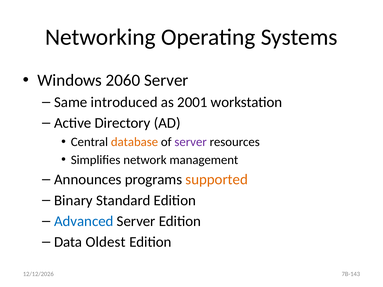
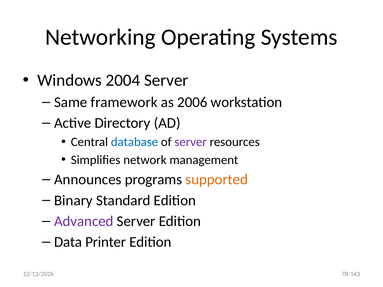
2060: 2060 -> 2004
introduced: introduced -> framework
2001: 2001 -> 2006
database colour: orange -> blue
Advanced colour: blue -> purple
Oldest: Oldest -> Printer
